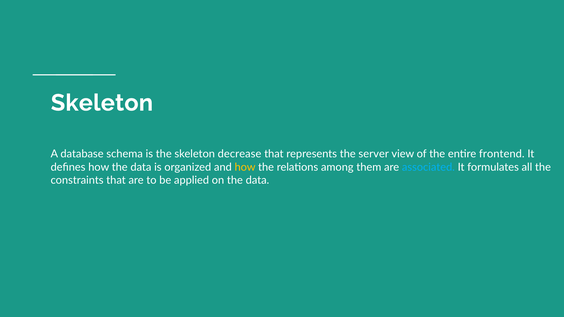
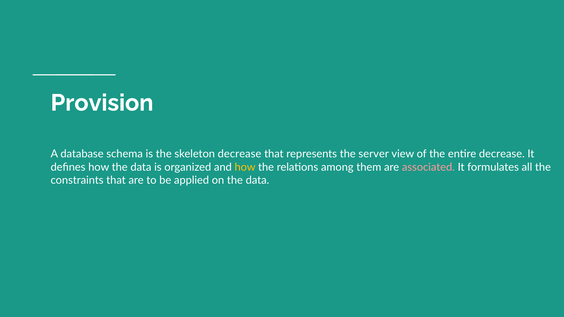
Skeleton at (102, 103): Skeleton -> Provision
entire frontend: frontend -> decrease
associated colour: light blue -> pink
